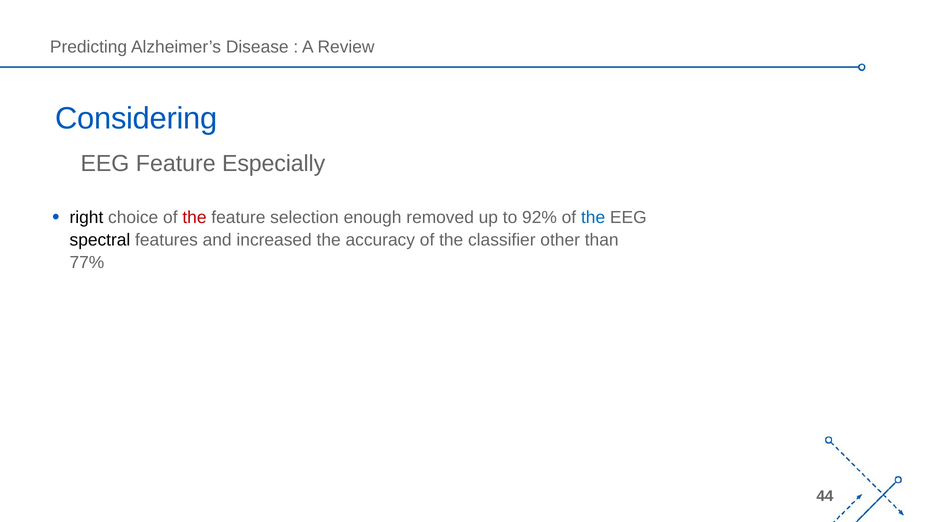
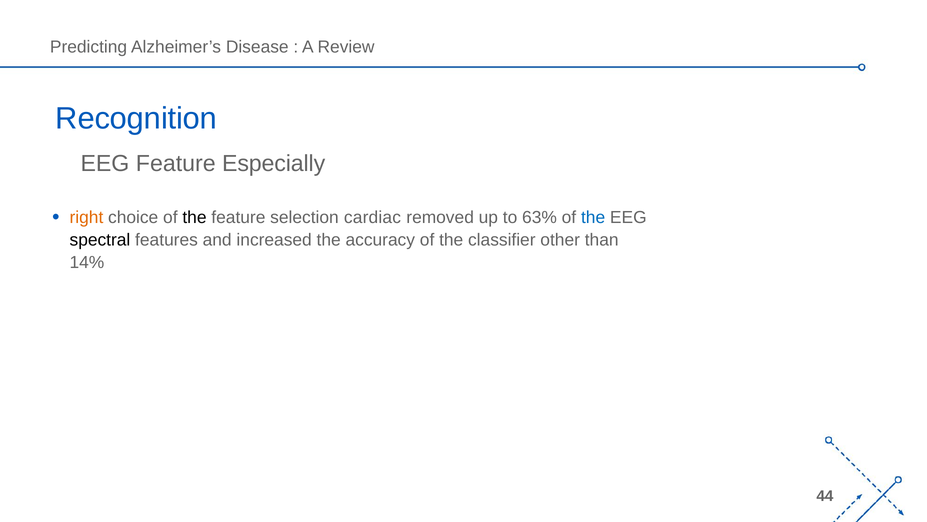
Considering: Considering -> Recognition
right colour: black -> orange
the at (194, 217) colour: red -> black
enough: enough -> cardiac
92%: 92% -> 63%
77%: 77% -> 14%
